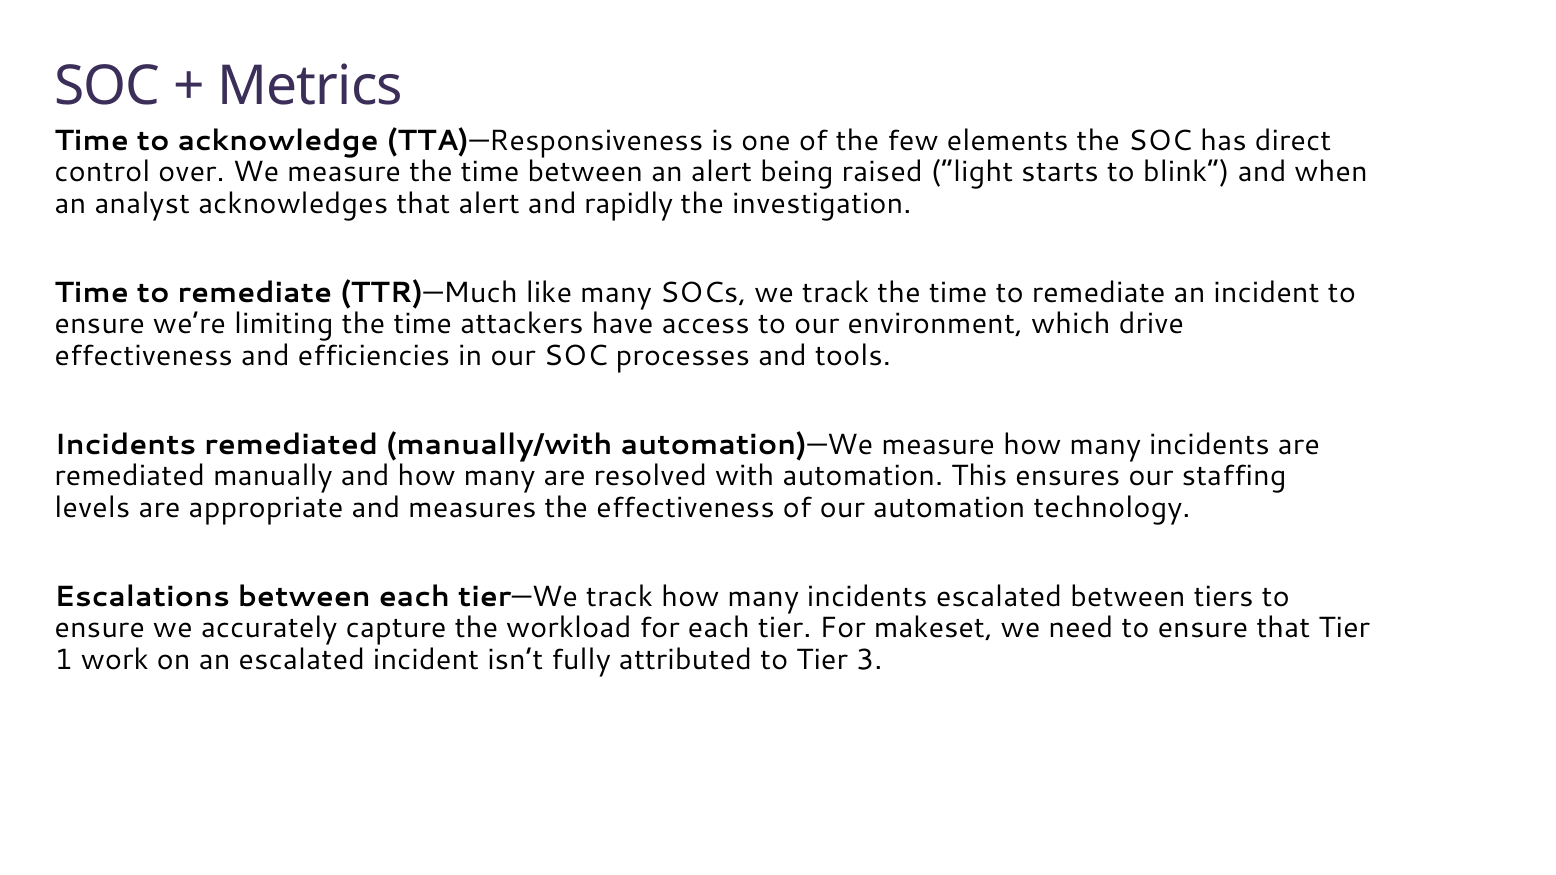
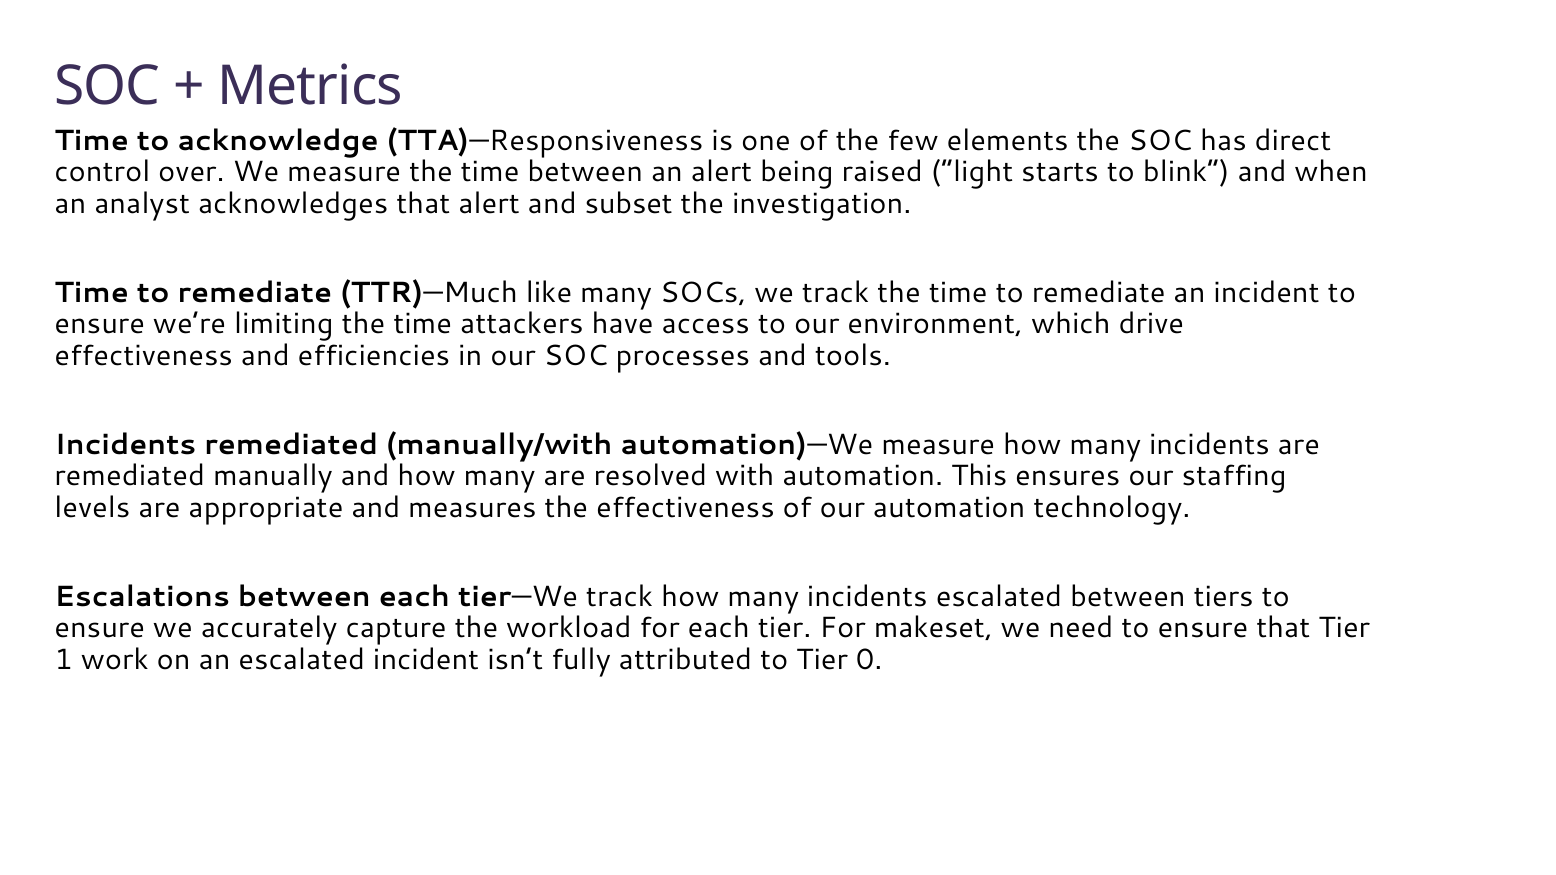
rapidly: rapidly -> subset
3: 3 -> 0
